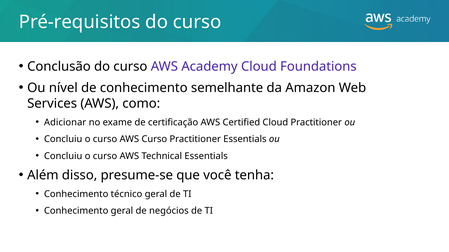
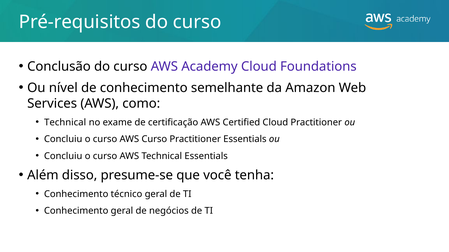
Adicionar at (65, 123): Adicionar -> Technical
